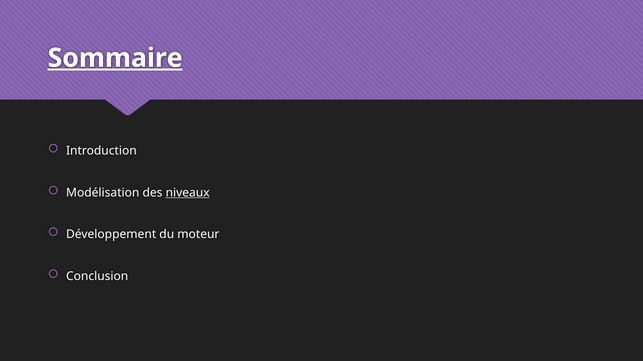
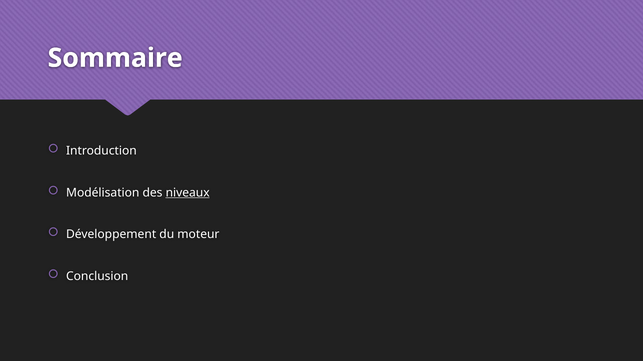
Sommaire underline: present -> none
